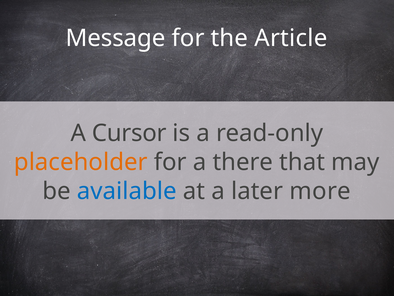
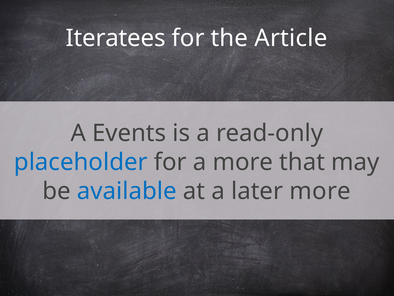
Message: Message -> Iteratees
Cursor: Cursor -> Events
placeholder colour: orange -> blue
a there: there -> more
